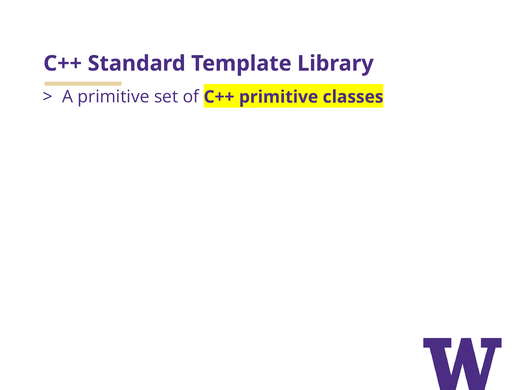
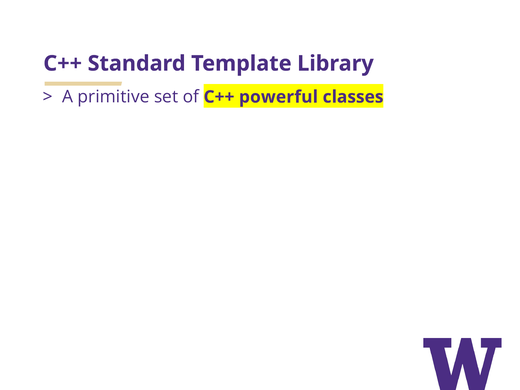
C++ primitive: primitive -> powerful
